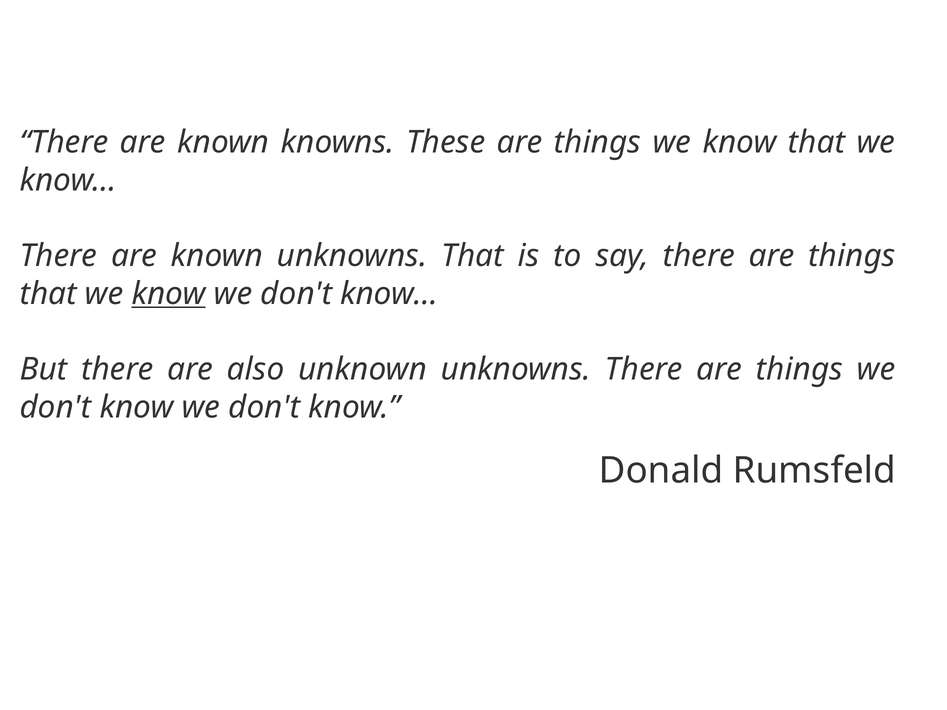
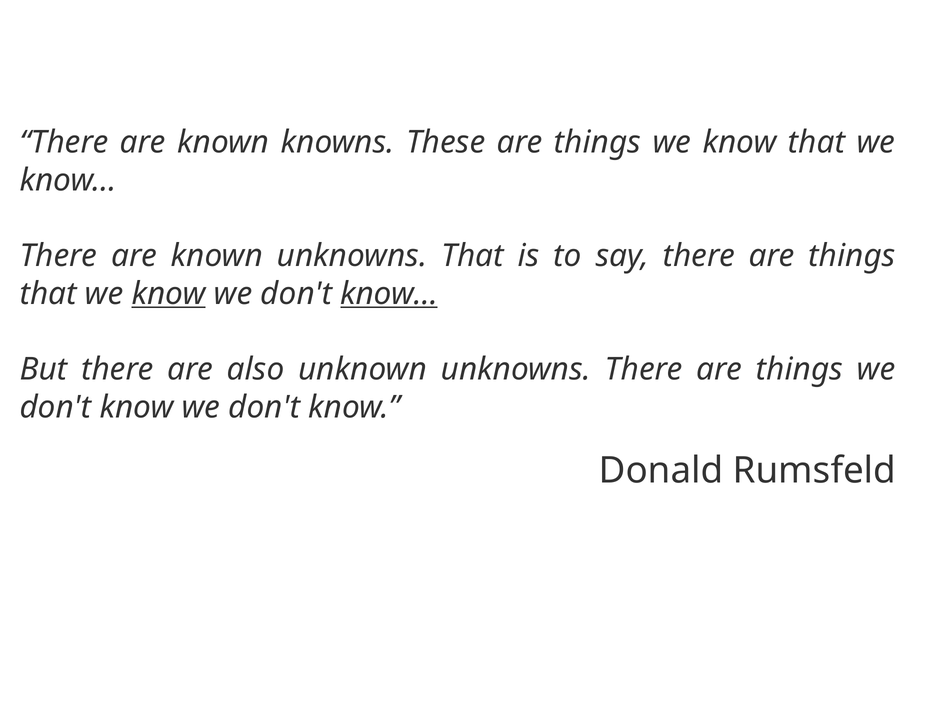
know… at (389, 294) underline: none -> present
